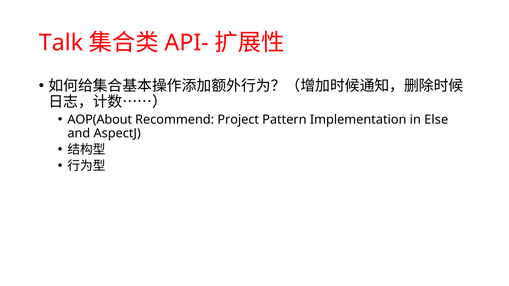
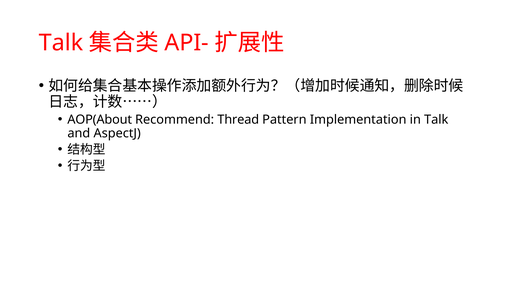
Project: Project -> Thread
in Else: Else -> Talk
